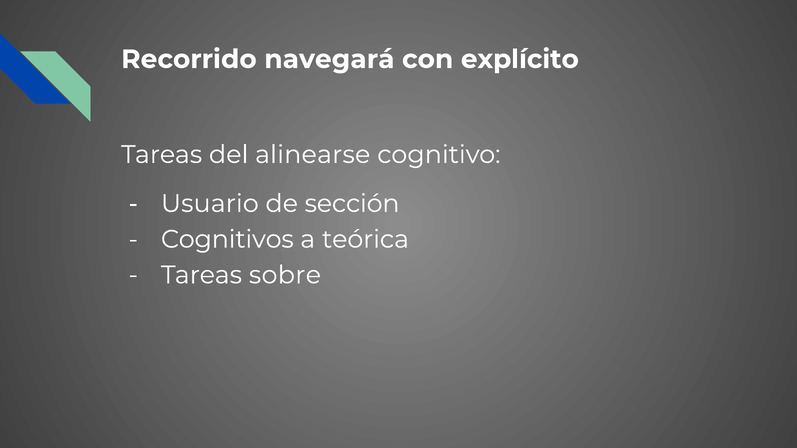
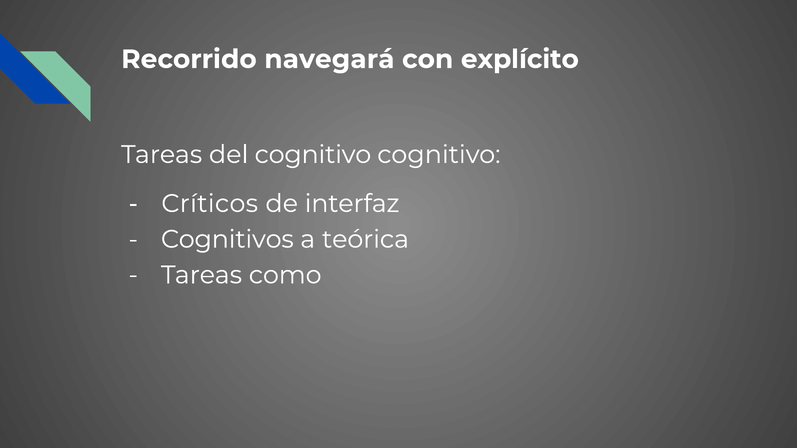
del alinearse: alinearse -> cognitivo
Usuario: Usuario -> Críticos
sección: sección -> interfaz
sobre: sobre -> como
